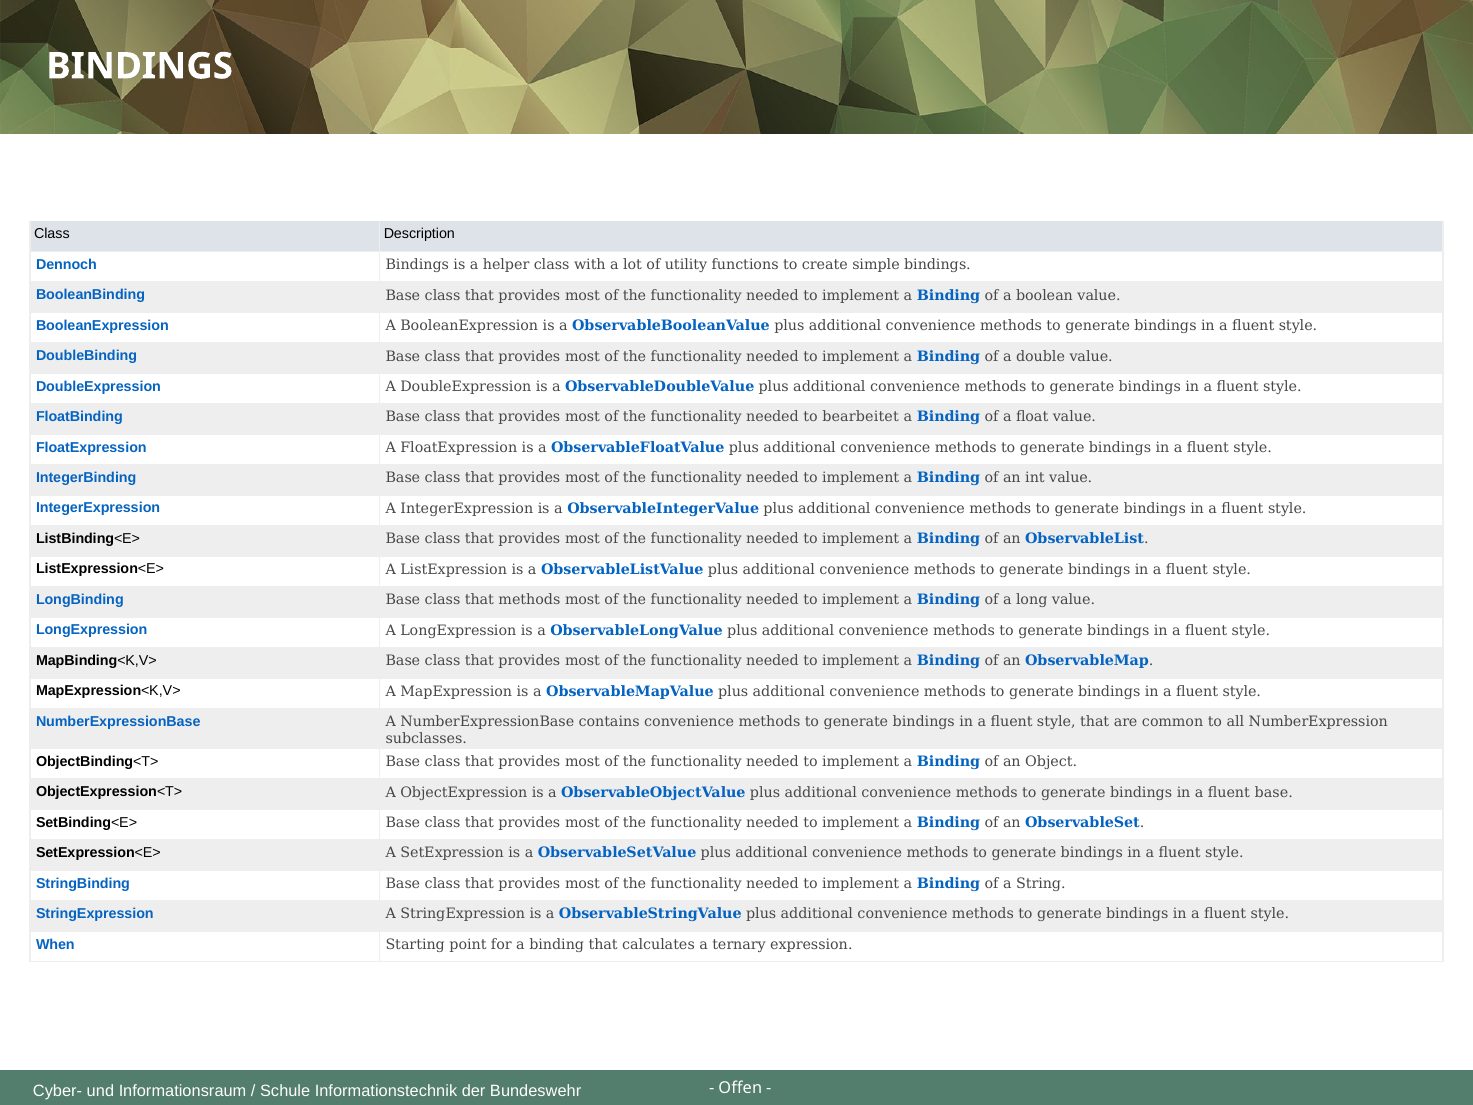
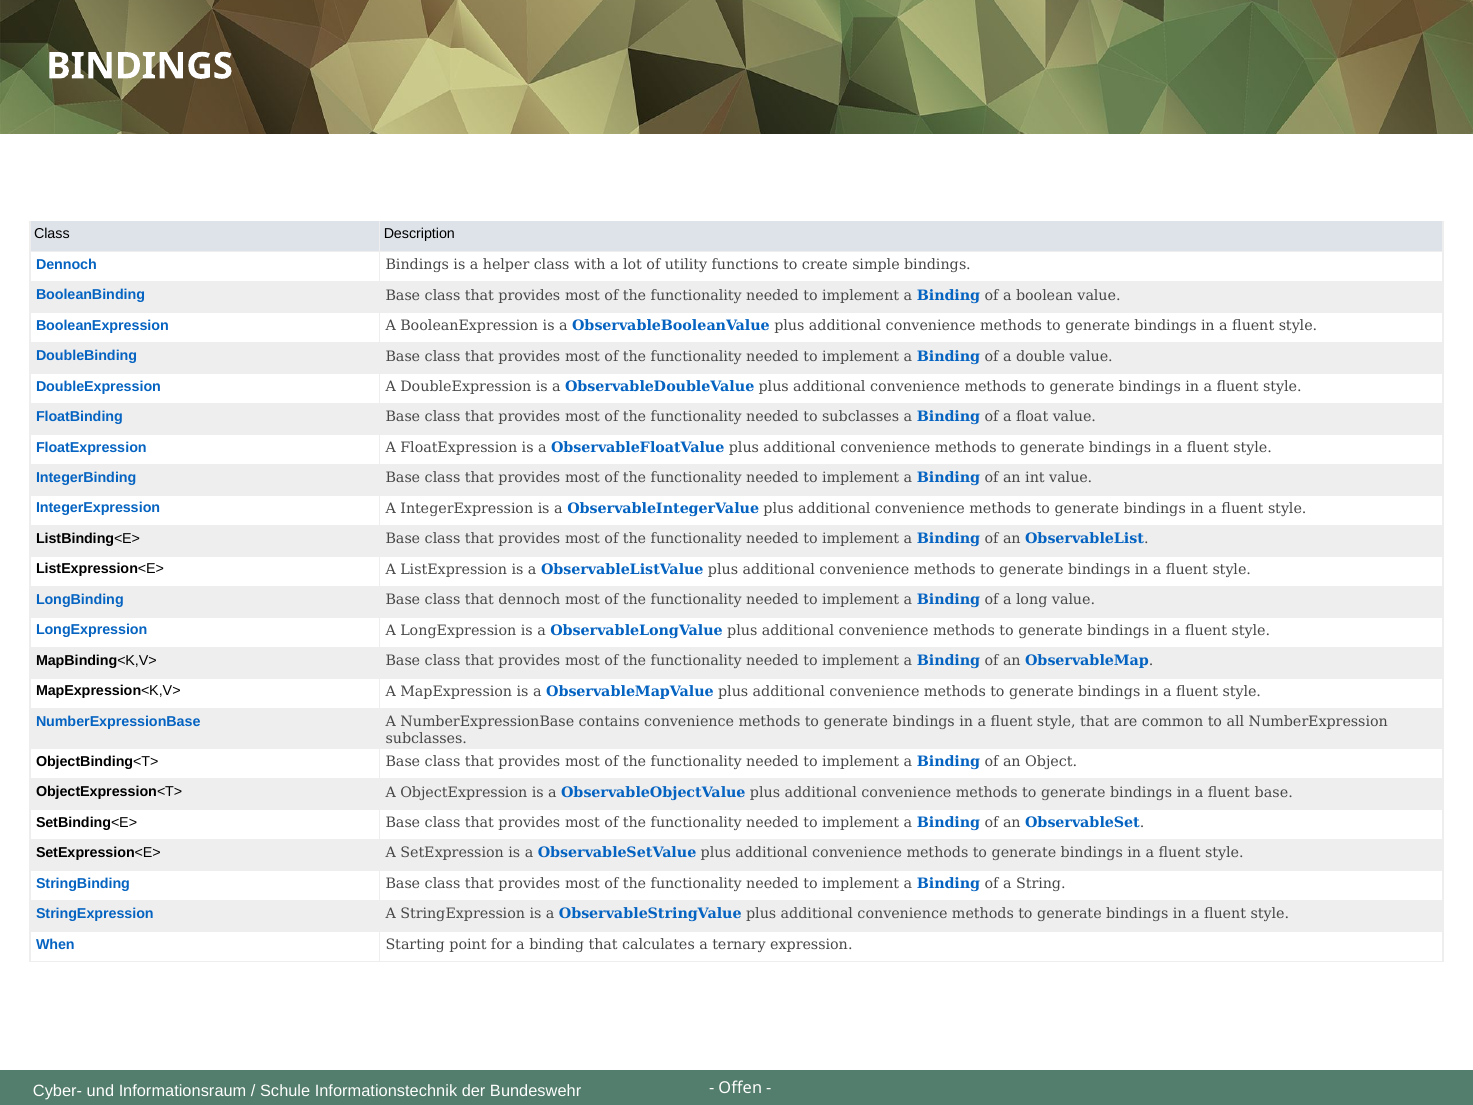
to bearbeitet: bearbeitet -> subclasses
that methods: methods -> dennoch
